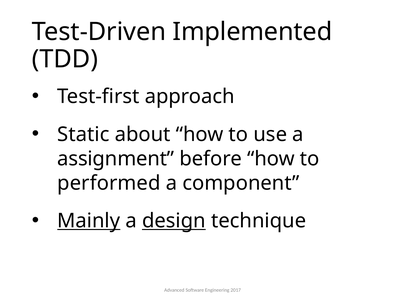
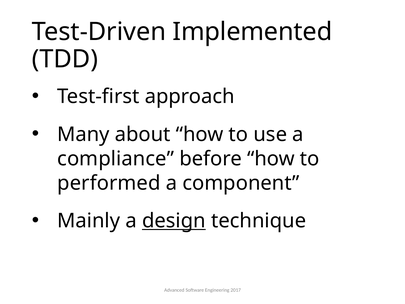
Static: Static -> Many
assignment: assignment -> compliance
Mainly underline: present -> none
